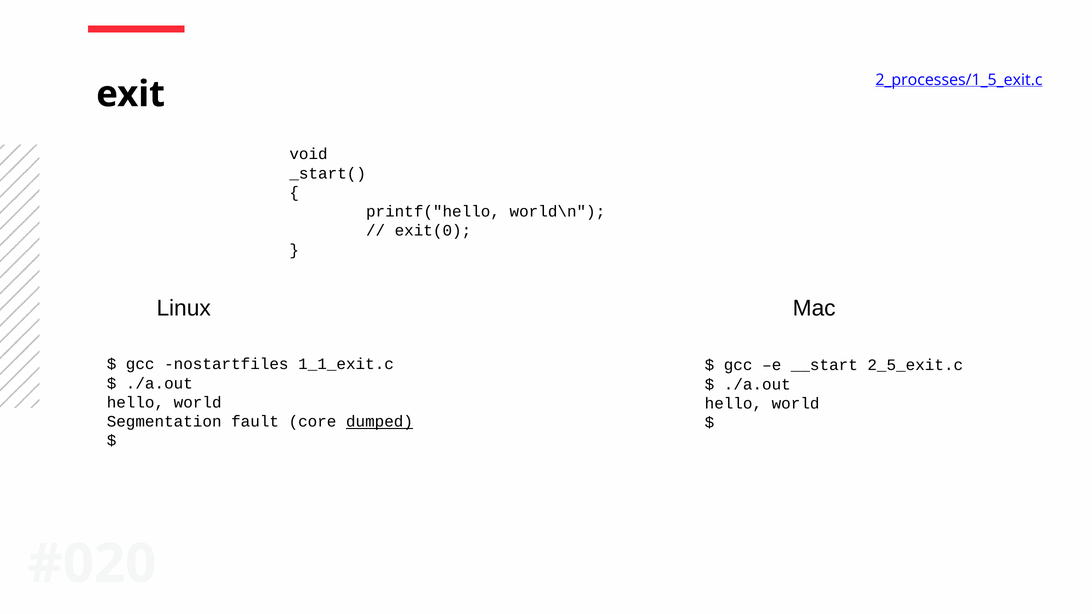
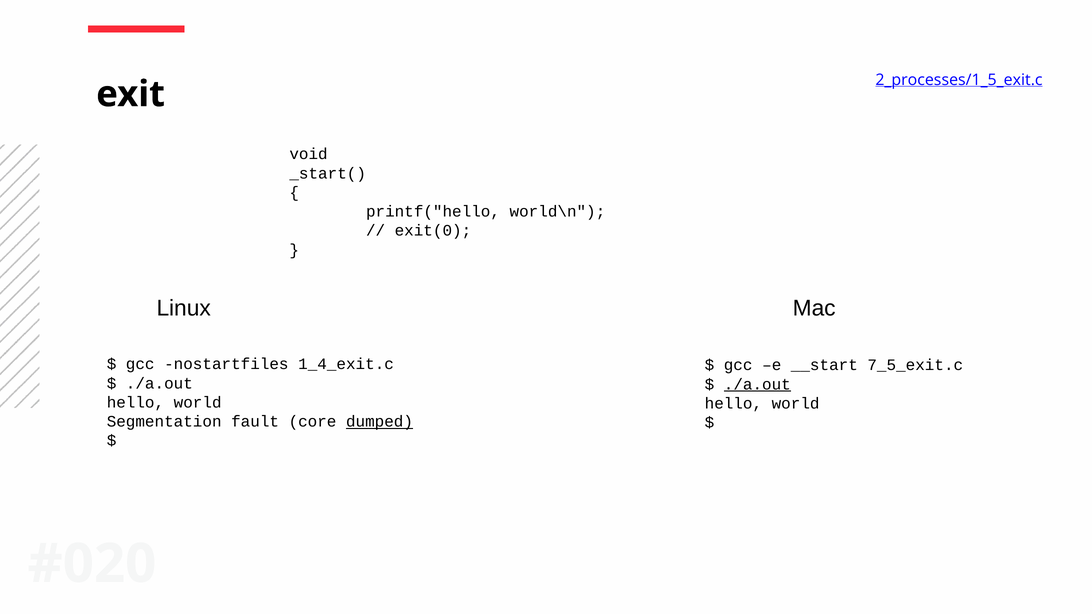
1_1_exit.c: 1_1_exit.c -> 1_4_exit.c
2_5_exit.c: 2_5_exit.c -> 7_5_exit.c
./a.out at (757, 384) underline: none -> present
